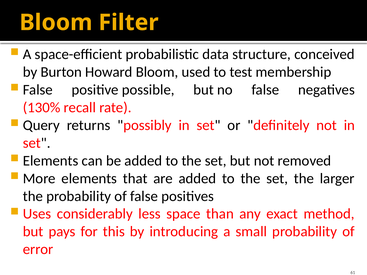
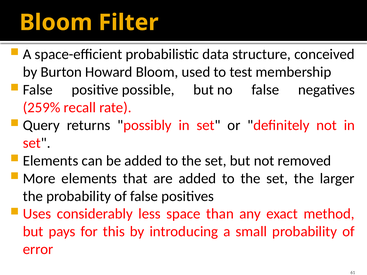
130%: 130% -> 259%
